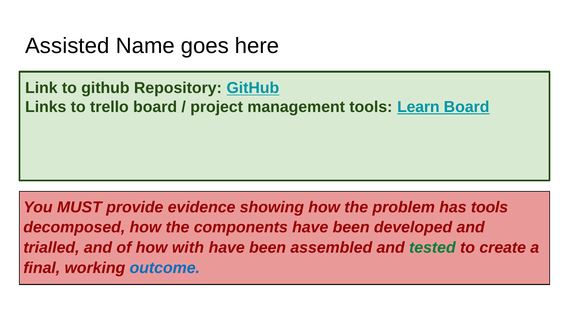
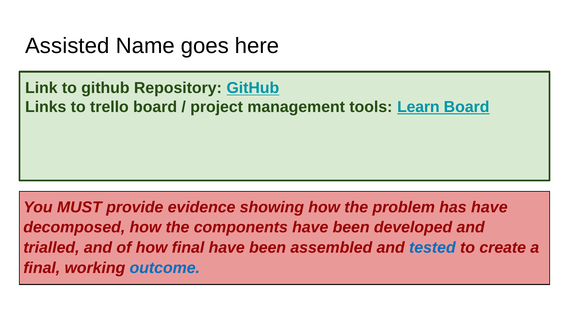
has tools: tools -> have
how with: with -> final
tested colour: green -> blue
